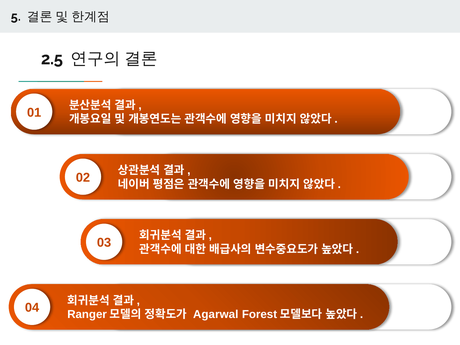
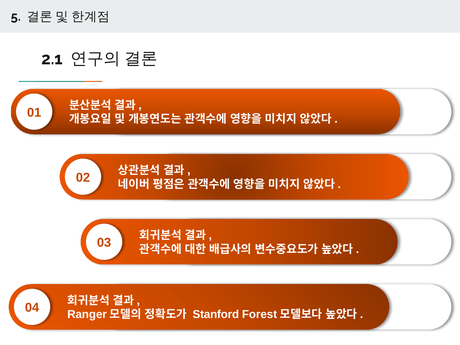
2.5: 2.5 -> 2.1
Agarwal: Agarwal -> Stanford
